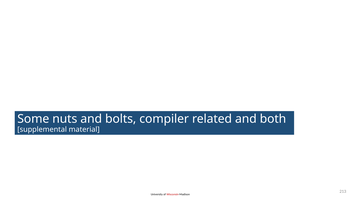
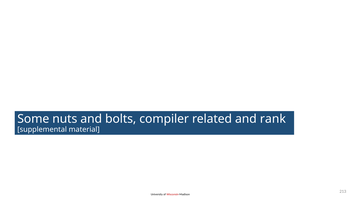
both: both -> rank
